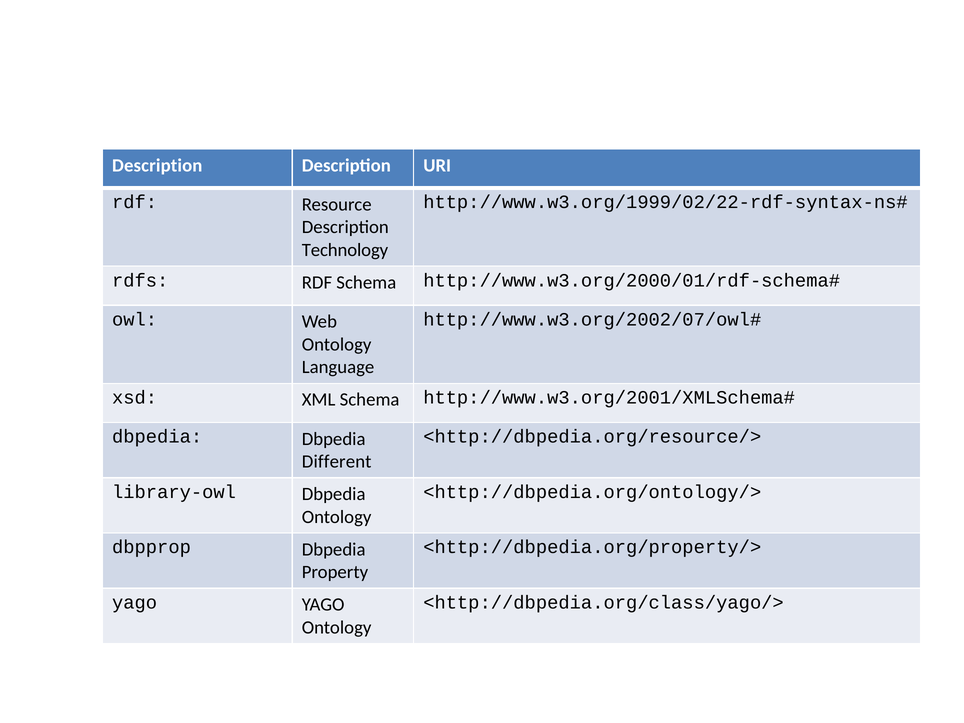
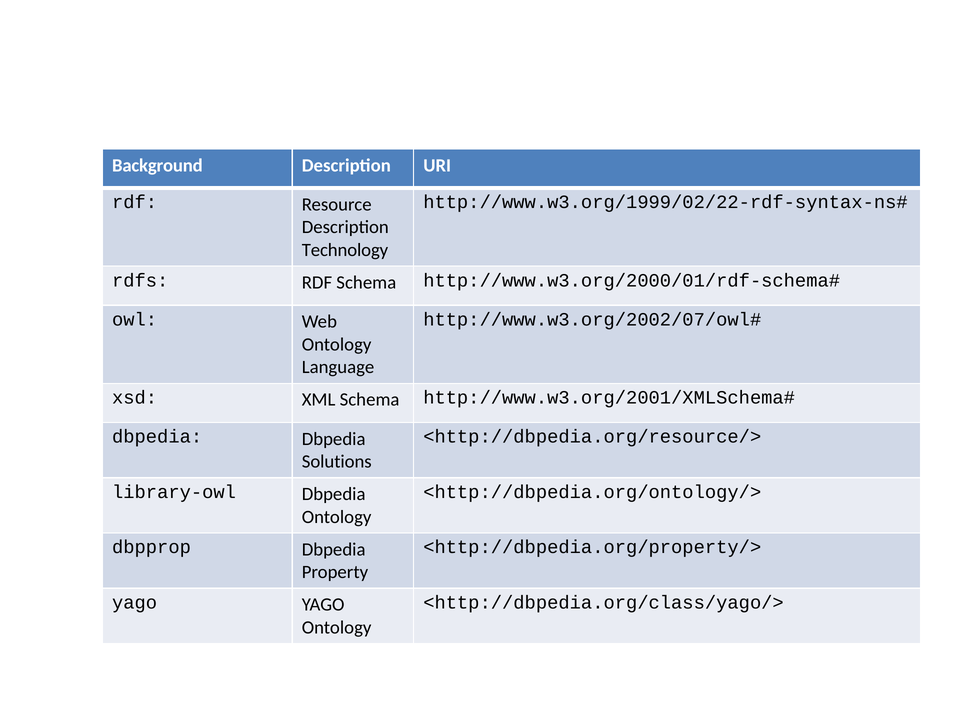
Description at (157, 165): Description -> Background
Different: Different -> Solutions
